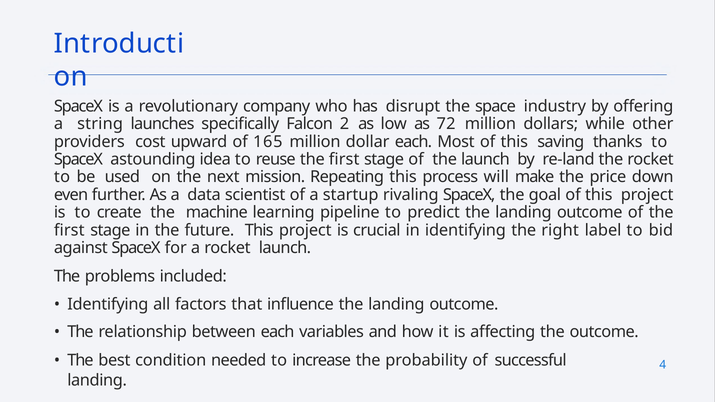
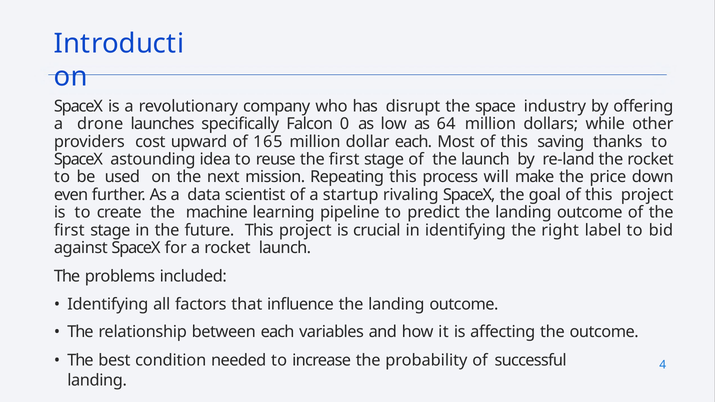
string: string -> drone
2: 2 -> 0
72: 72 -> 64
